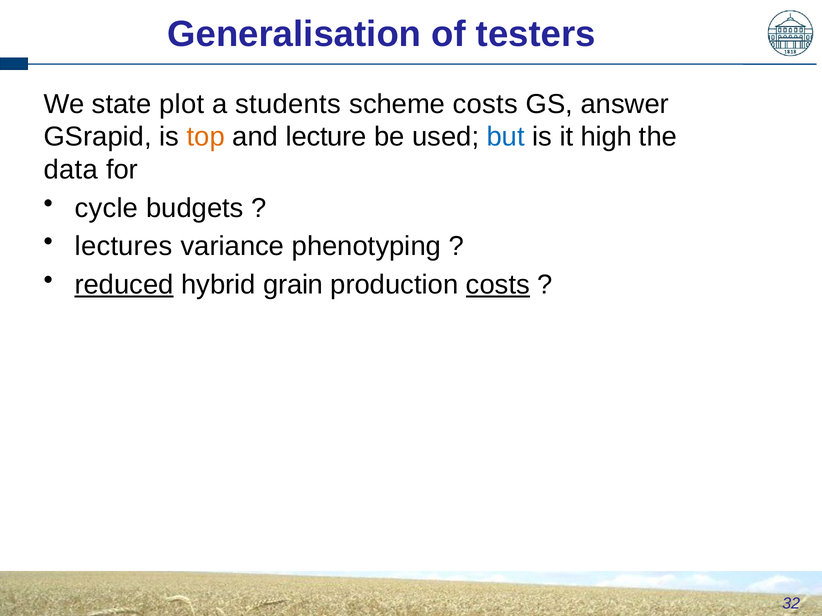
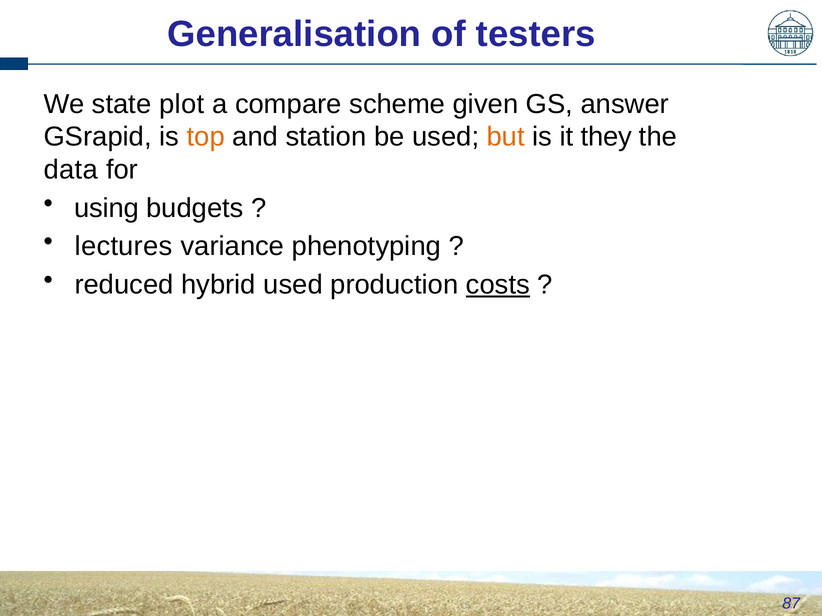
students: students -> compare
scheme costs: costs -> given
lecture: lecture -> station
but colour: blue -> orange
high: high -> they
cycle: cycle -> using
reduced underline: present -> none
hybrid grain: grain -> used
32: 32 -> 87
